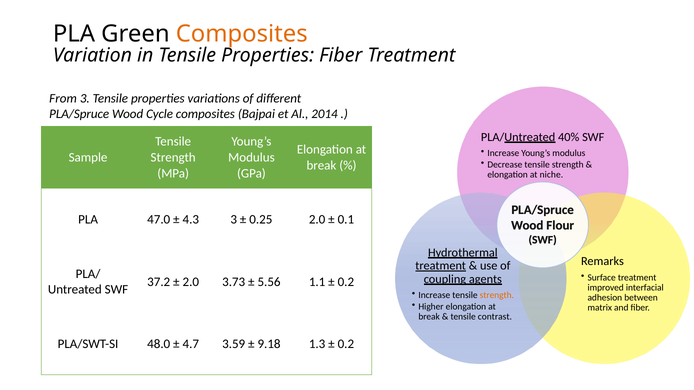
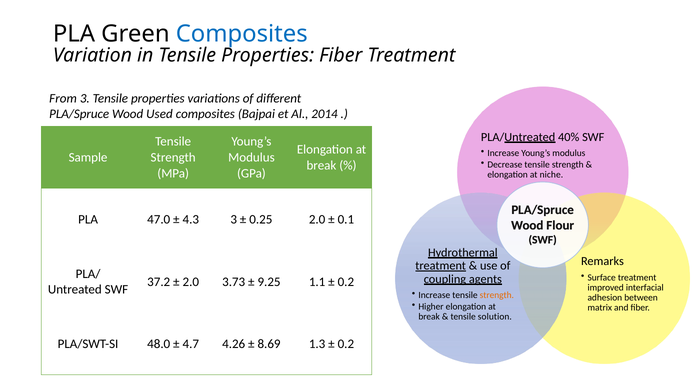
Composites at (242, 34) colour: orange -> blue
Cycle: Cycle -> Used
5.56: 5.56 -> 9.25
contrast: contrast -> solution
3.59: 3.59 -> 4.26
9.18: 9.18 -> 8.69
